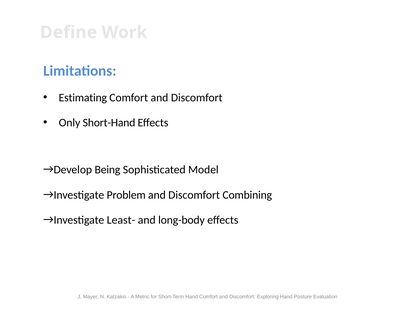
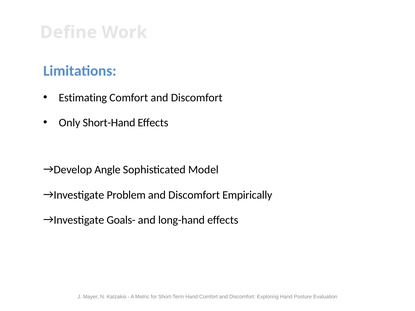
Being: Being -> Angle
Combining: Combining -> Empirically
Least-: Least- -> Goals-
long-body: long-body -> long-hand
